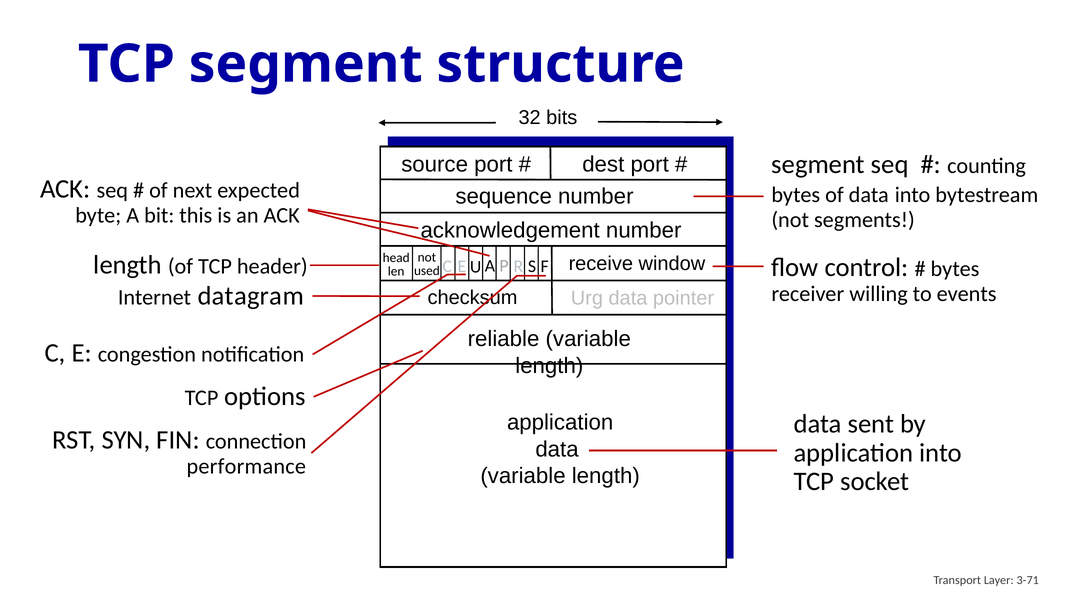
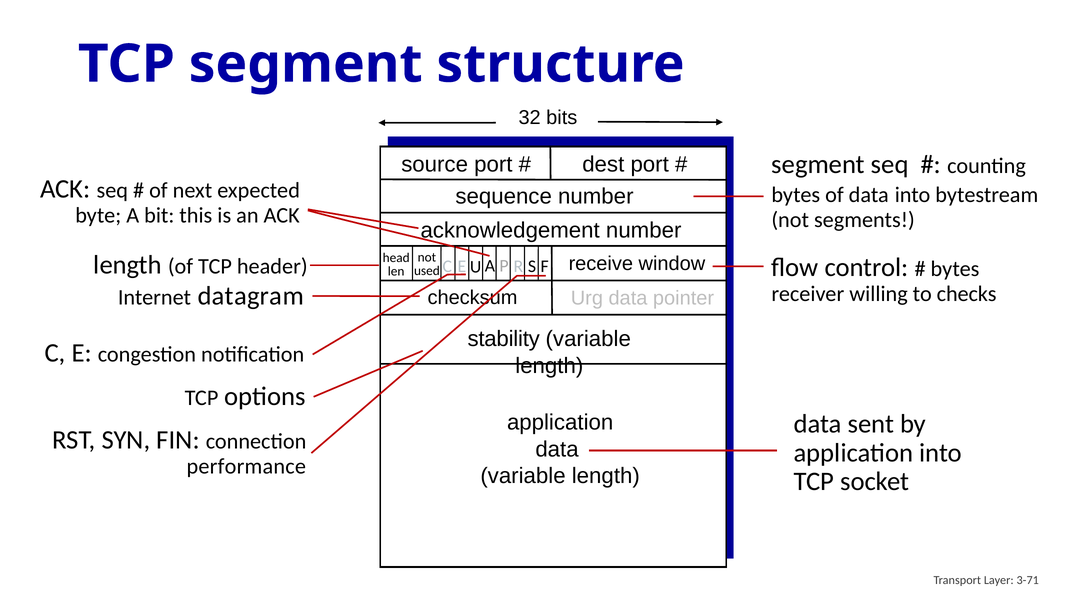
events: events -> checks
reliable: reliable -> stability
